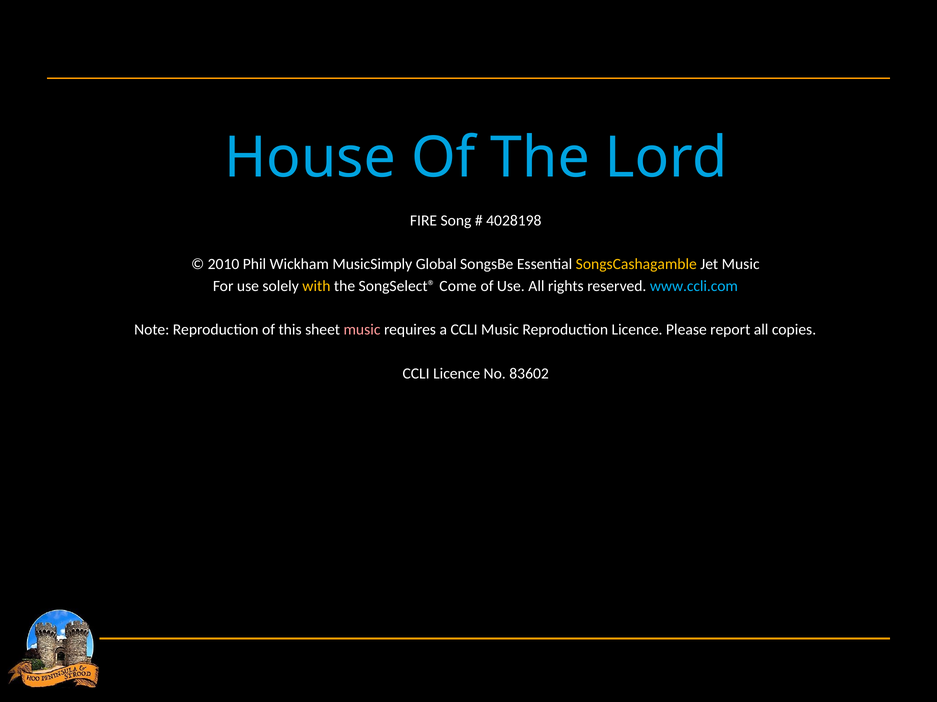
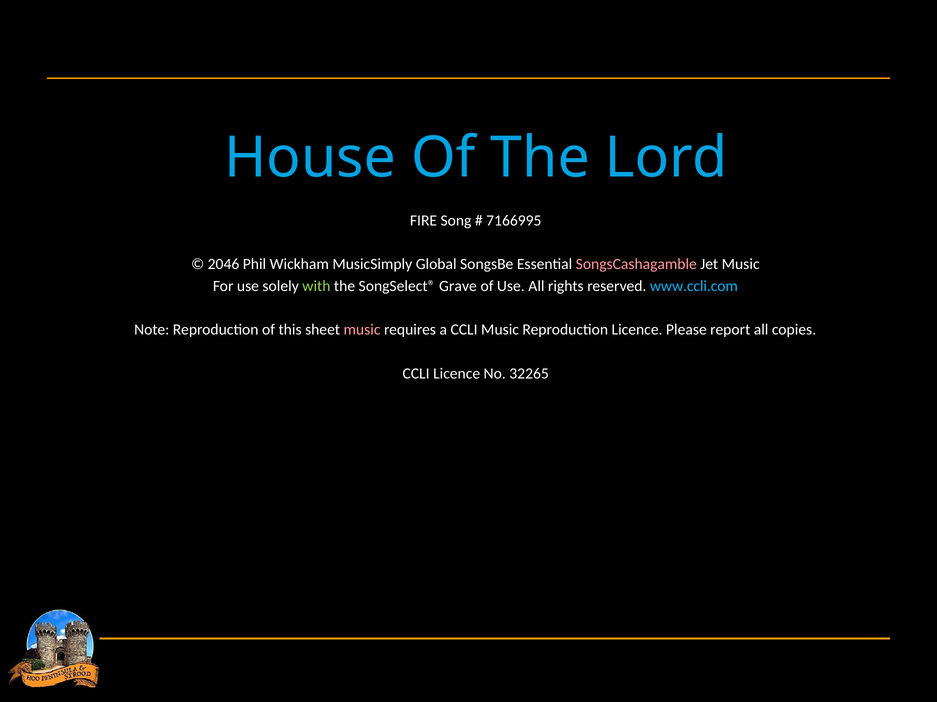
4028198: 4028198 -> 7166995
2010: 2010 -> 2046
SongsCashagamble colour: yellow -> pink
with colour: yellow -> light green
Come: Come -> Grave
83602: 83602 -> 32265
